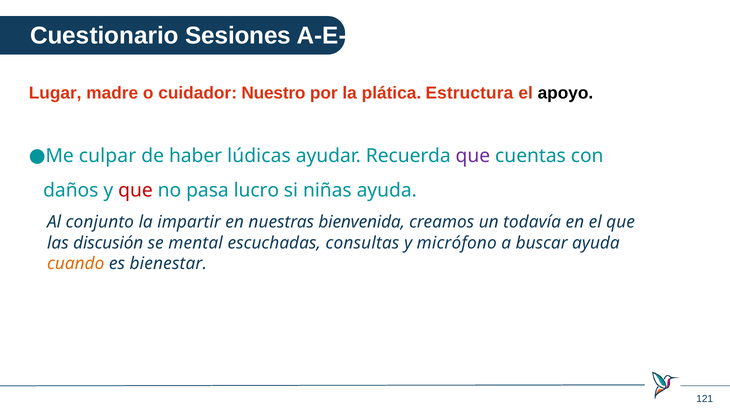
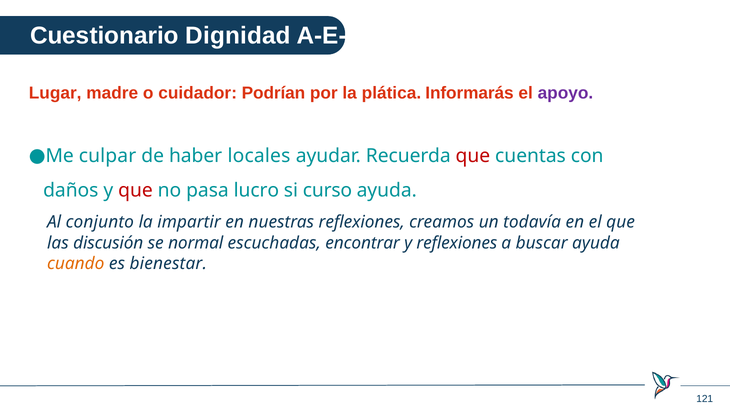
Sesiones: Sesiones -> Dignidad
Nuestro: Nuestro -> Podrían
Estructura: Estructura -> Informarás
apoyo colour: black -> purple
lúdicas: lúdicas -> locales
que at (473, 156) colour: purple -> red
niñas: niñas -> curso
nuestras bienvenida: bienvenida -> reflexiones
mental: mental -> normal
consultas: consultas -> encontrar
y micrófono: micrófono -> reflexiones
